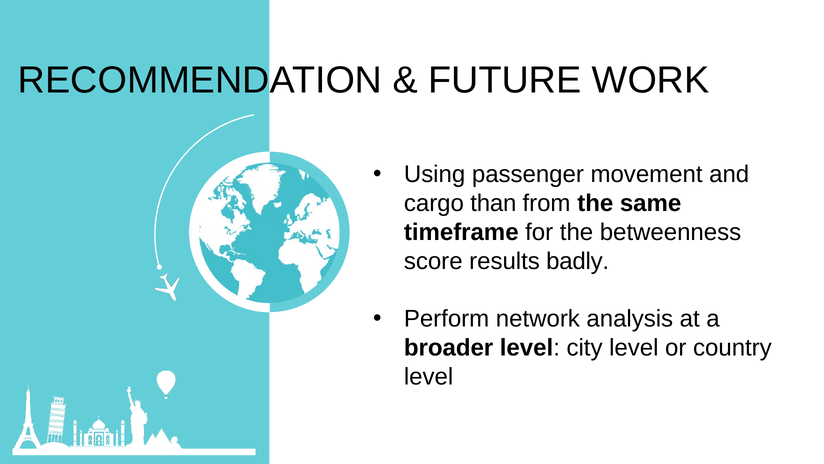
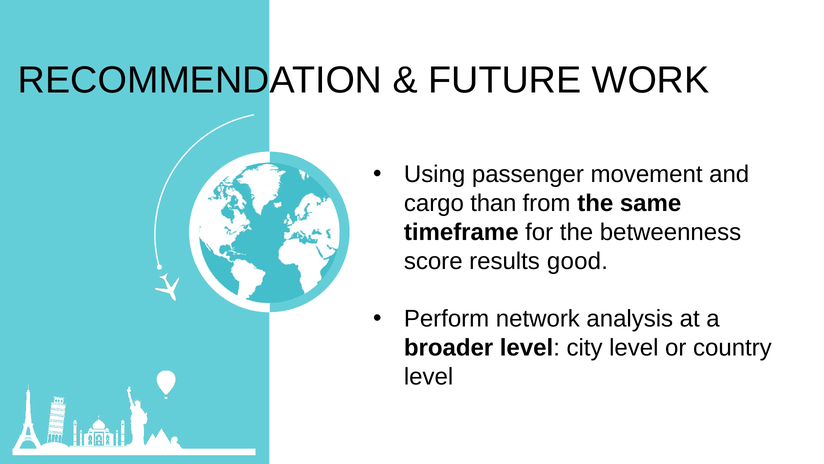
badly: badly -> good
